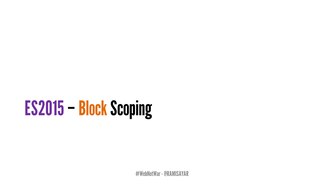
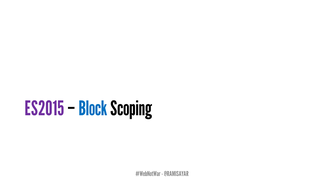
Block colour: orange -> blue
